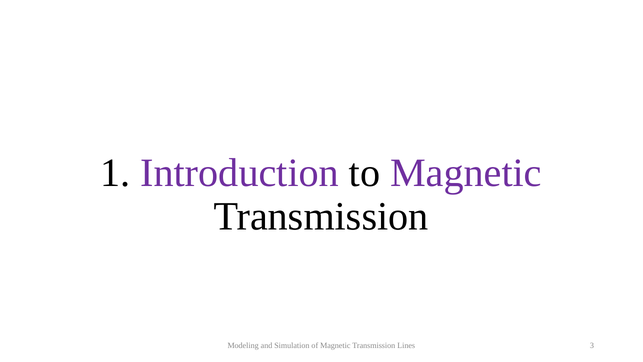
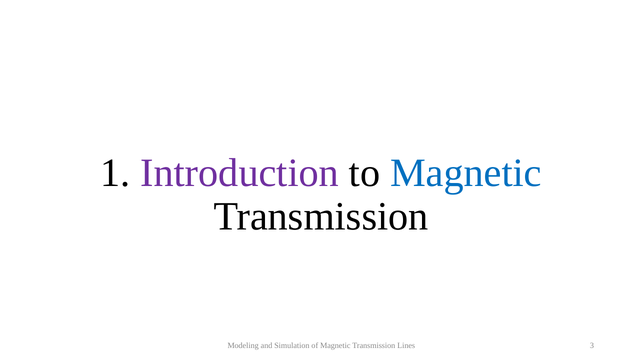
Magnetic at (466, 173) colour: purple -> blue
